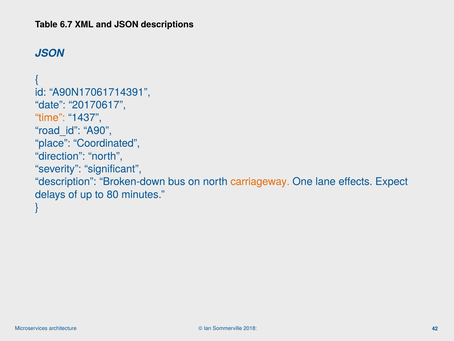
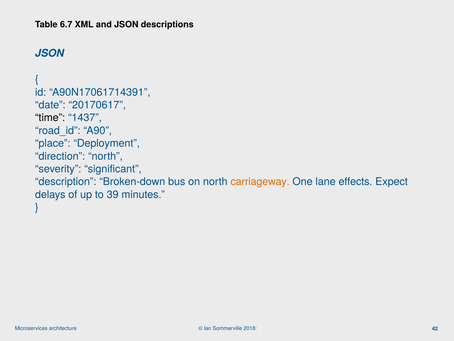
time colour: orange -> black
Coordinated: Coordinated -> Deployment
80: 80 -> 39
